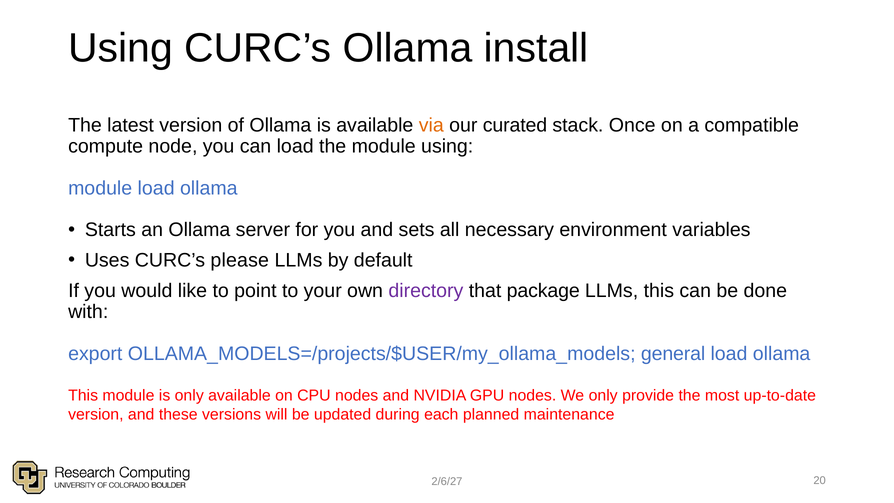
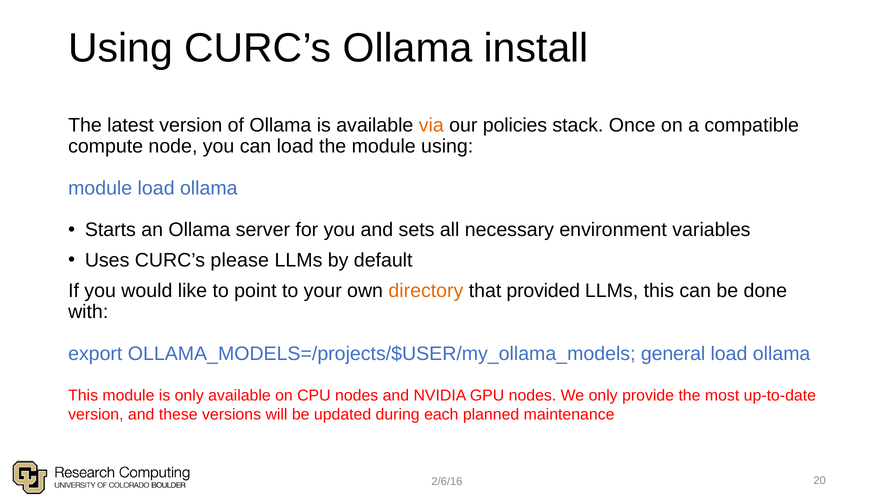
curated: curated -> policies
directory colour: purple -> orange
package: package -> provided
2/6/27: 2/6/27 -> 2/6/16
